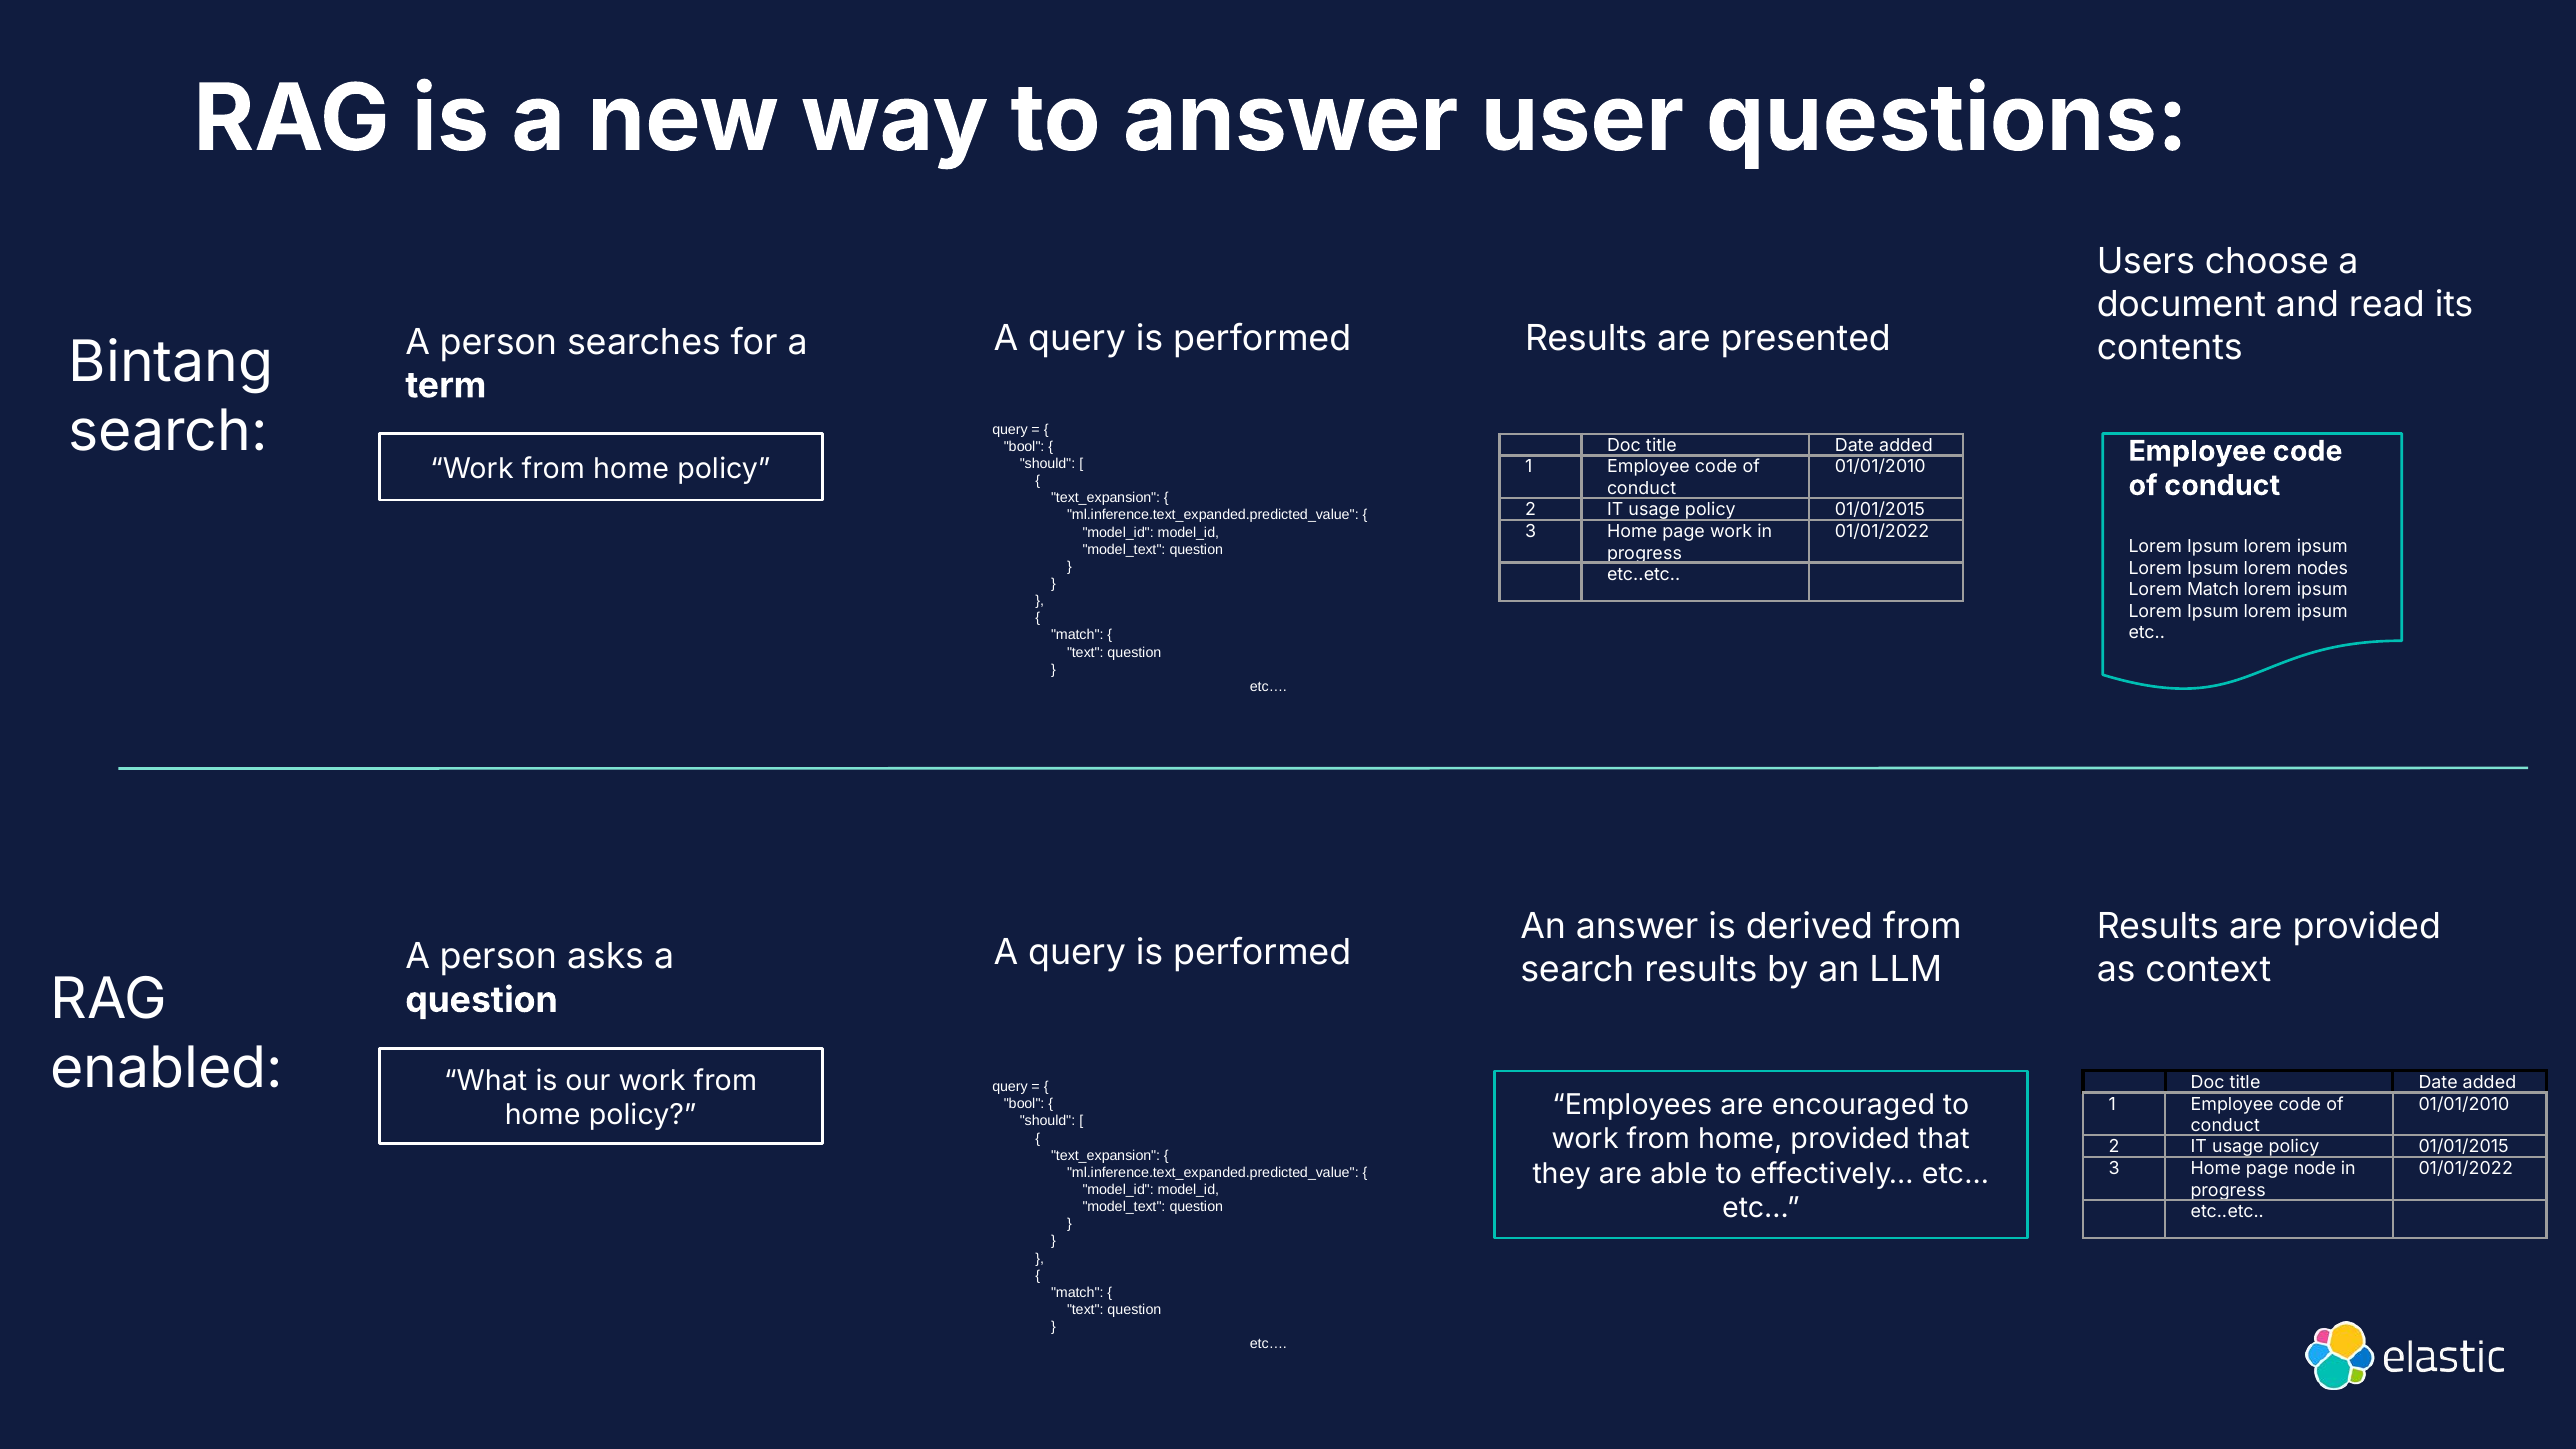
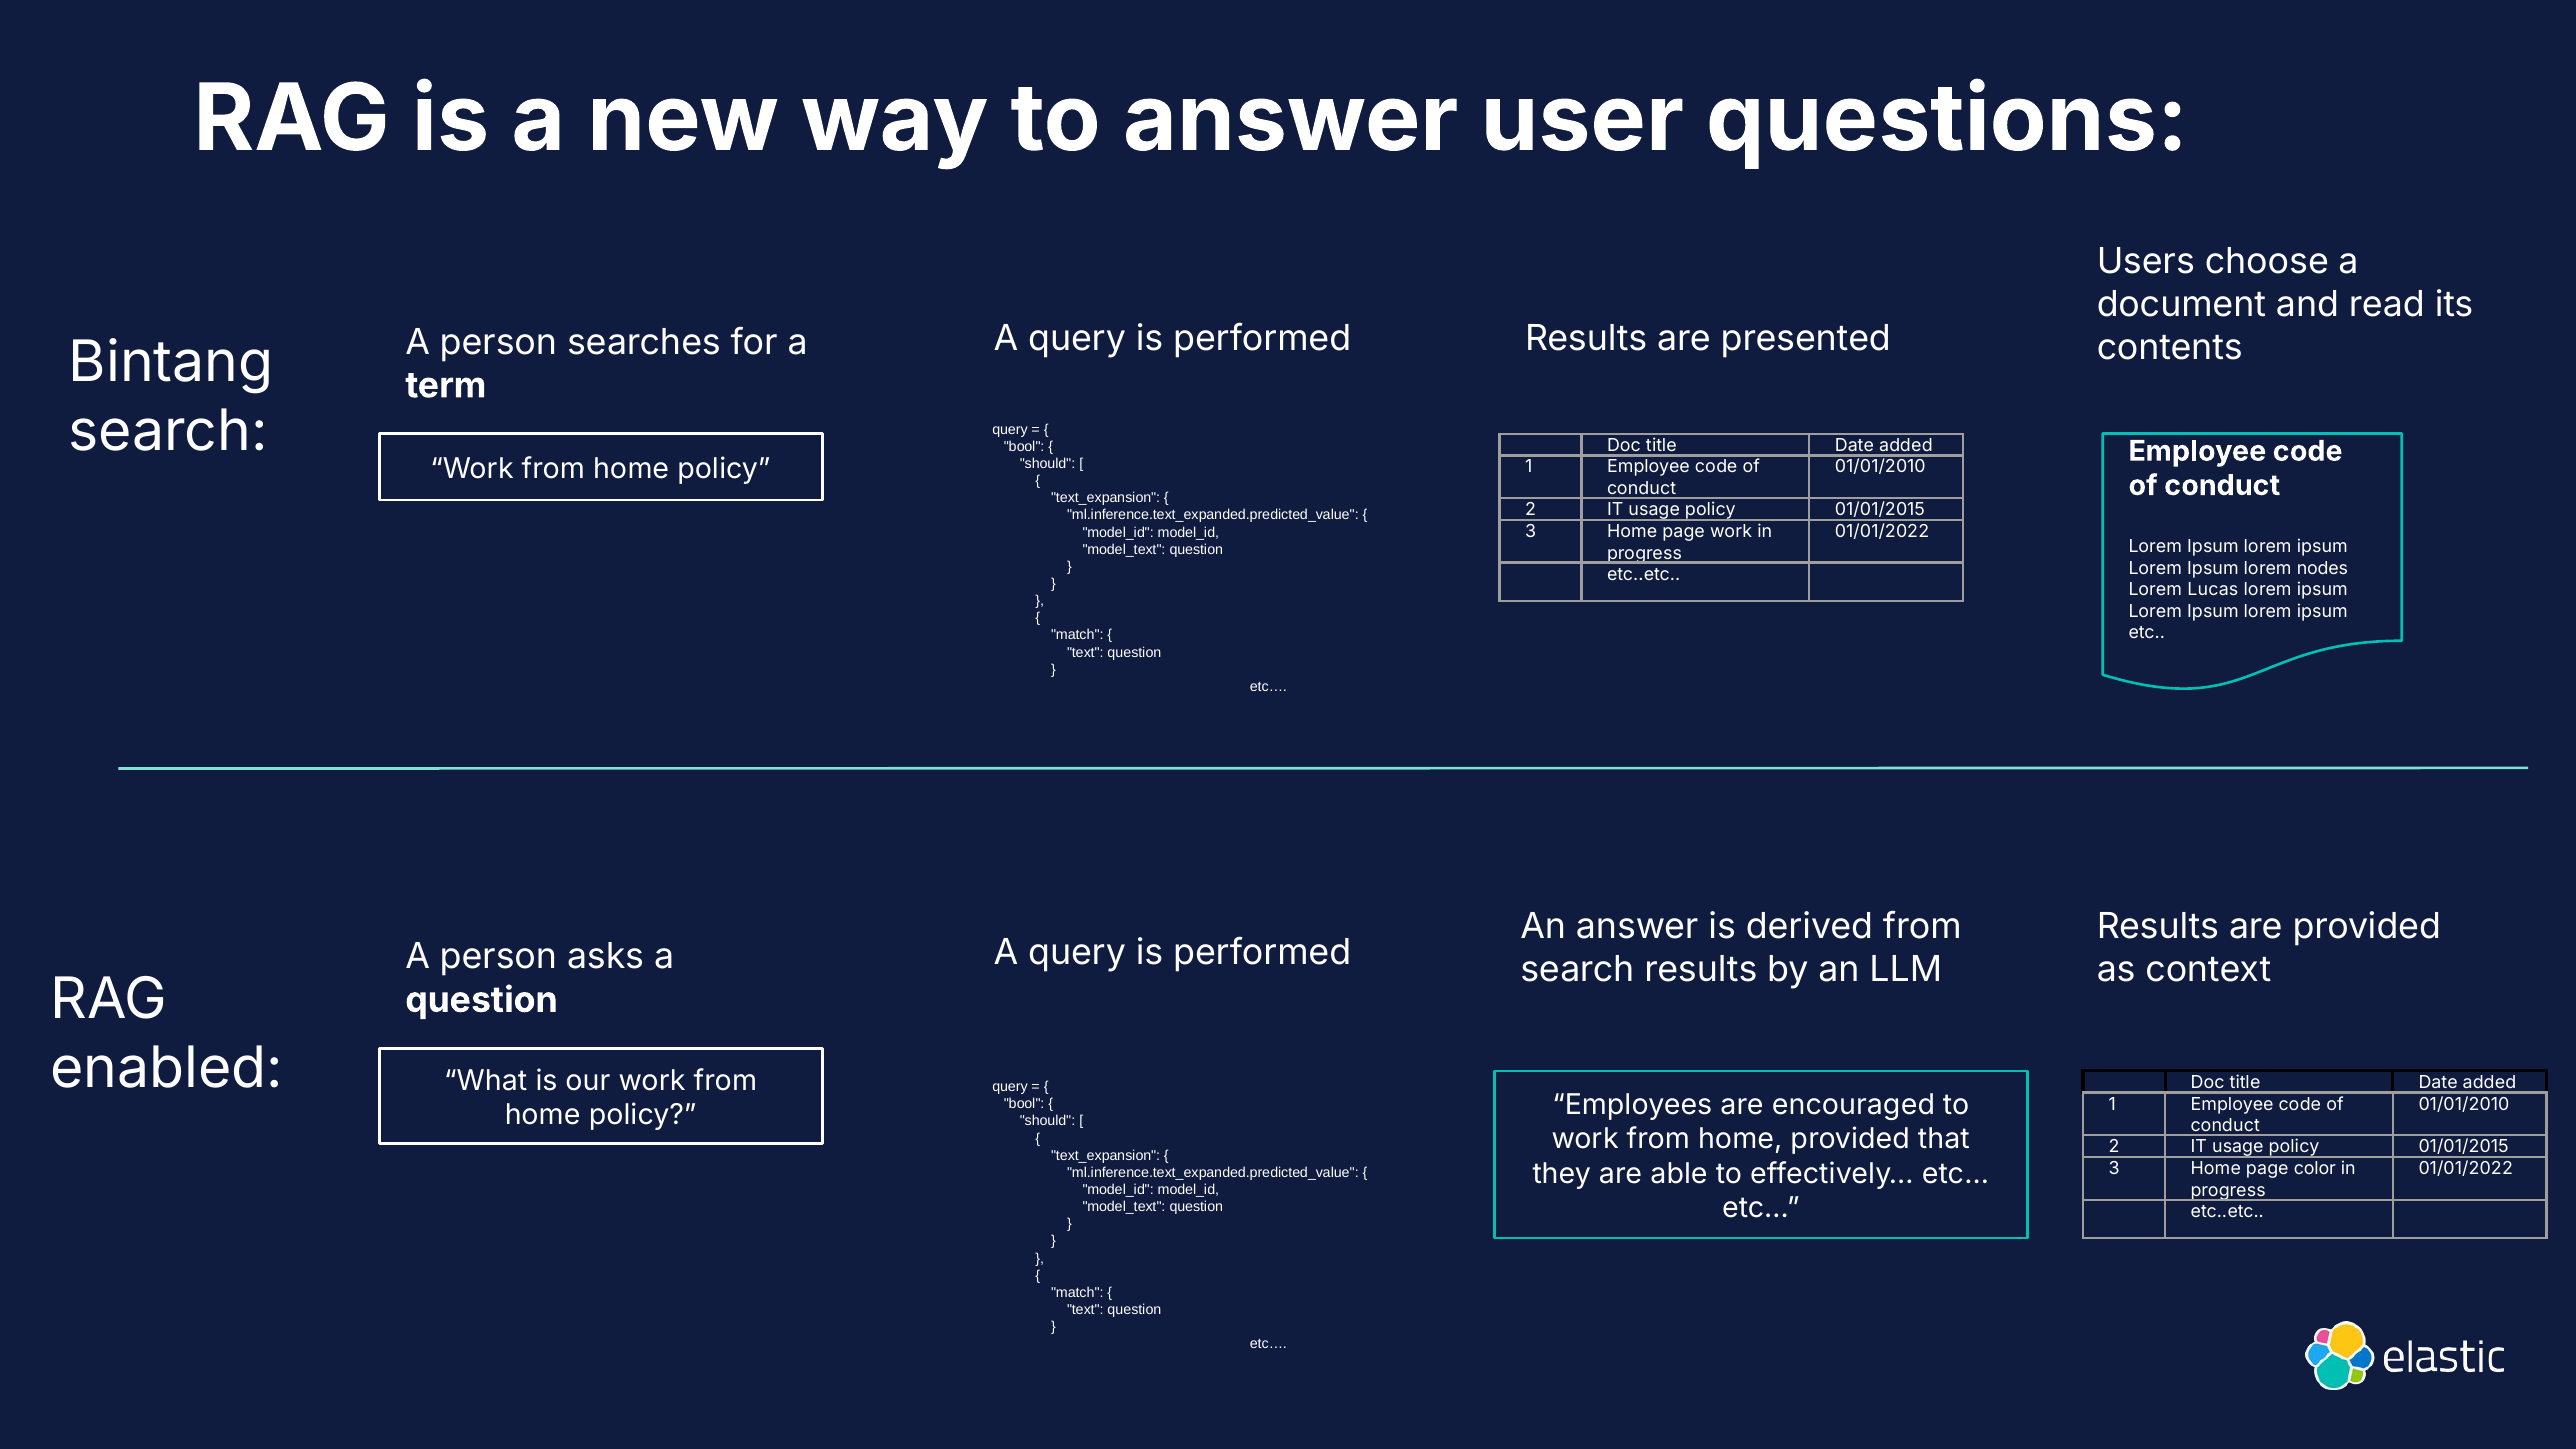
Lorem Match: Match -> Lucas
node: node -> color
